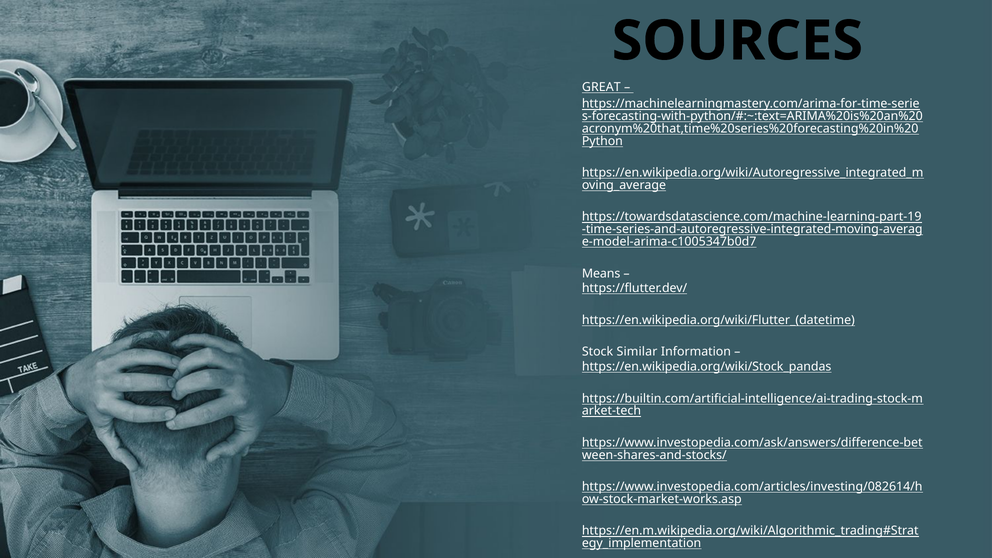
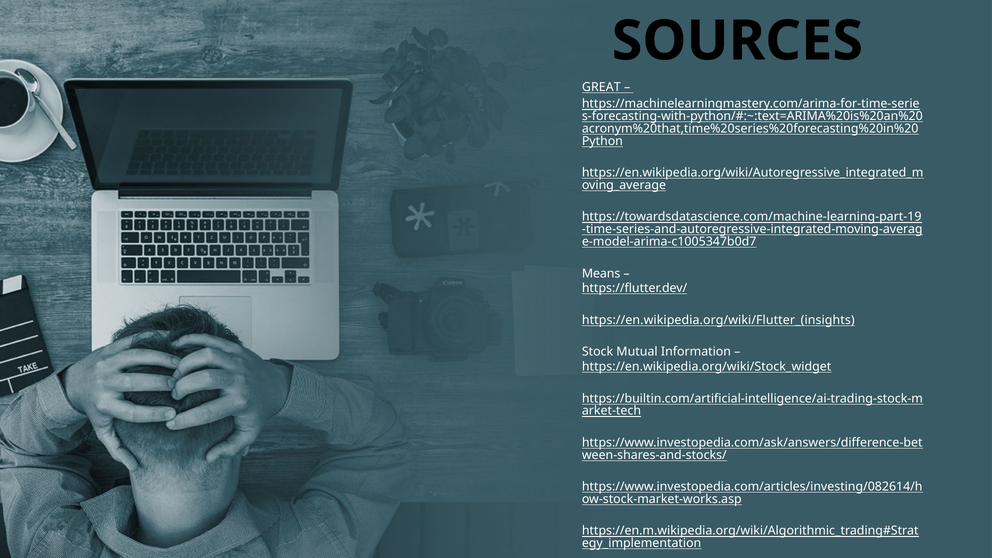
https://en.wikipedia.org/wiki/Flutter_(datetime: https://en.wikipedia.org/wiki/Flutter_(datetime -> https://en.wikipedia.org/wiki/Flutter_(insights
Similar: Similar -> Mutual
https://en.wikipedia.org/wiki/Stock_pandas: https://en.wikipedia.org/wiki/Stock_pandas -> https://en.wikipedia.org/wiki/Stock_widget
